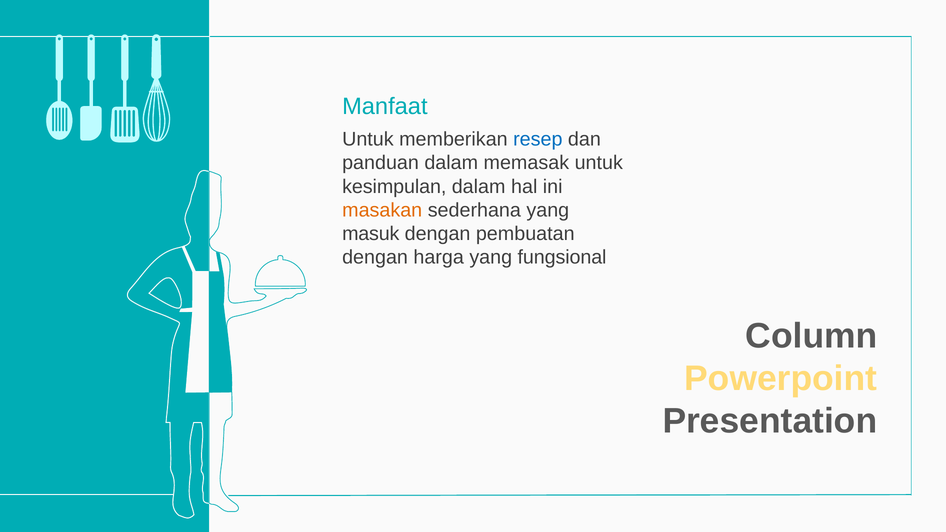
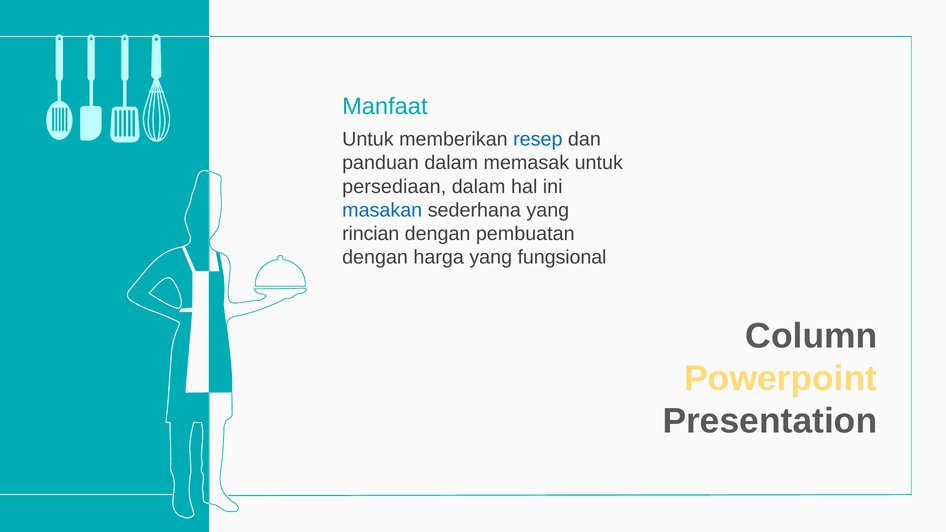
kesimpulan: kesimpulan -> persediaan
masakan colour: orange -> blue
masuk: masuk -> rincian
